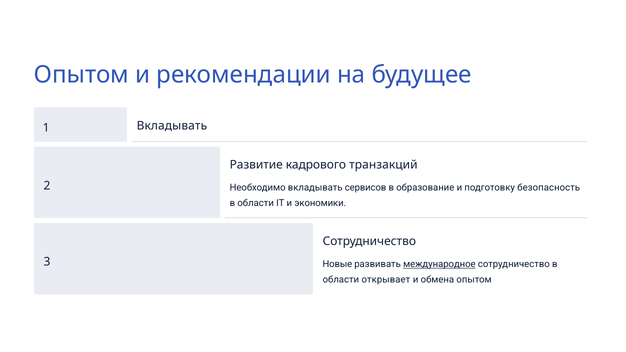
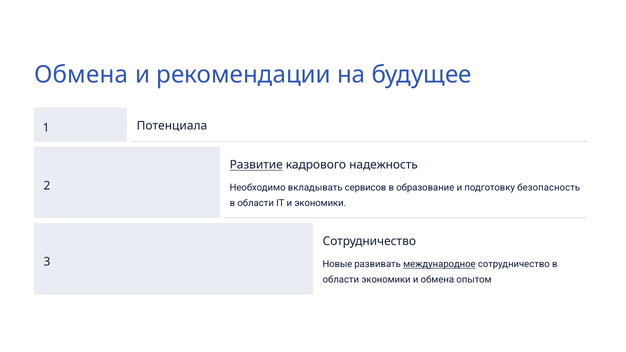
Опытом at (81, 75): Опытом -> Обмена
1 Вкладывать: Вкладывать -> Потенциала
Развитие underline: none -> present
транзакций: транзакций -> надежность
области открывает: открывает -> экономики
